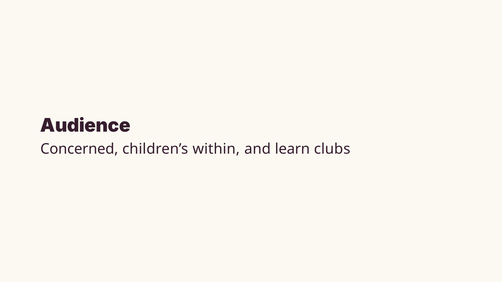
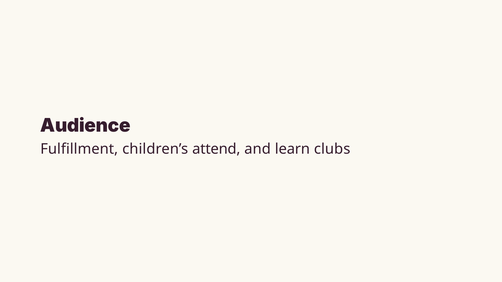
Concerned: Concerned -> Fulfillment
within: within -> attend
